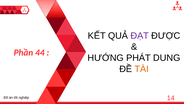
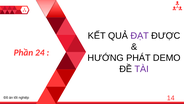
44: 44 -> 24
DUNG: DUNG -> DEMO
TÀI colour: orange -> purple
